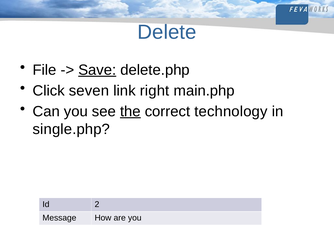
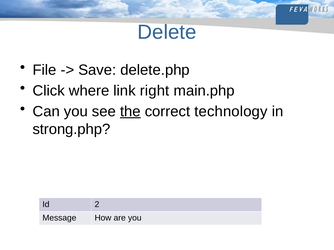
Save underline: present -> none
seven: seven -> where
single.php: single.php -> strong.php
